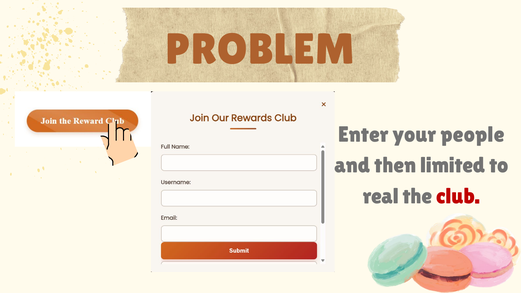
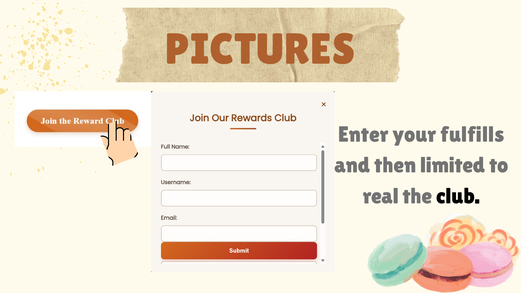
PROBLEM: PROBLEM -> PICTURES
people: people -> fulfills
club colour: red -> black
